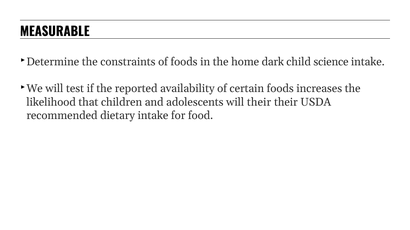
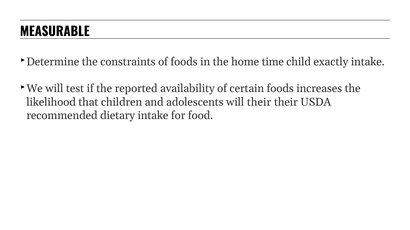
dark: dark -> time
science: science -> exactly
